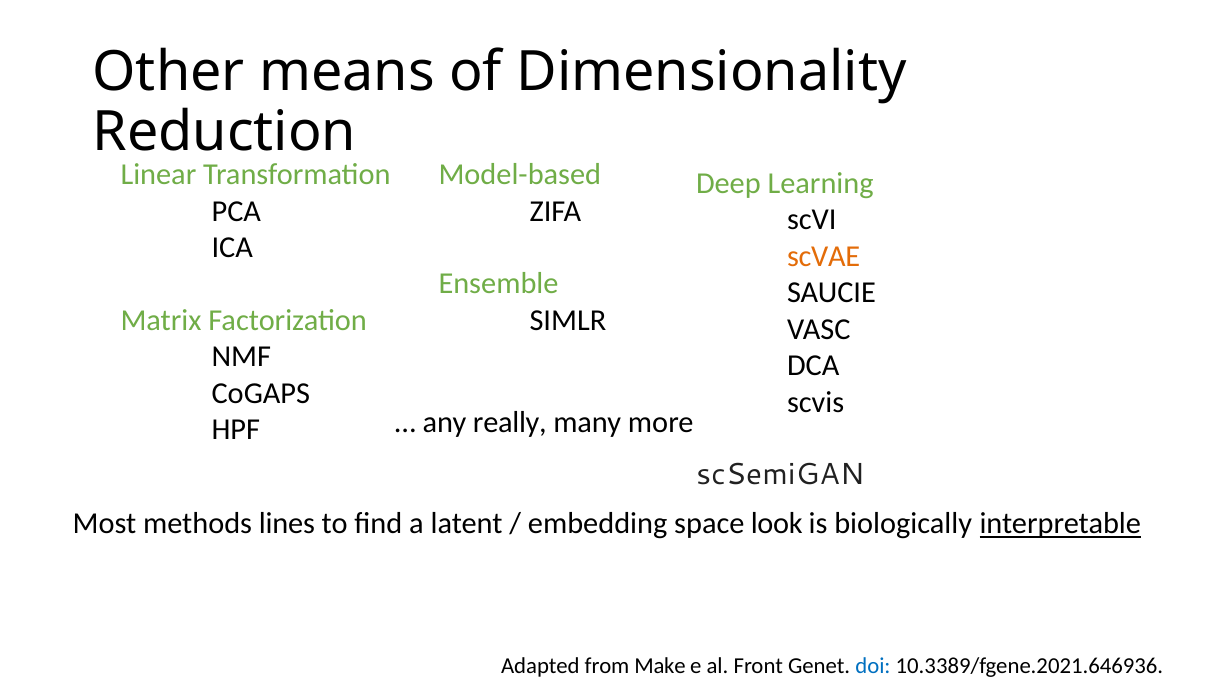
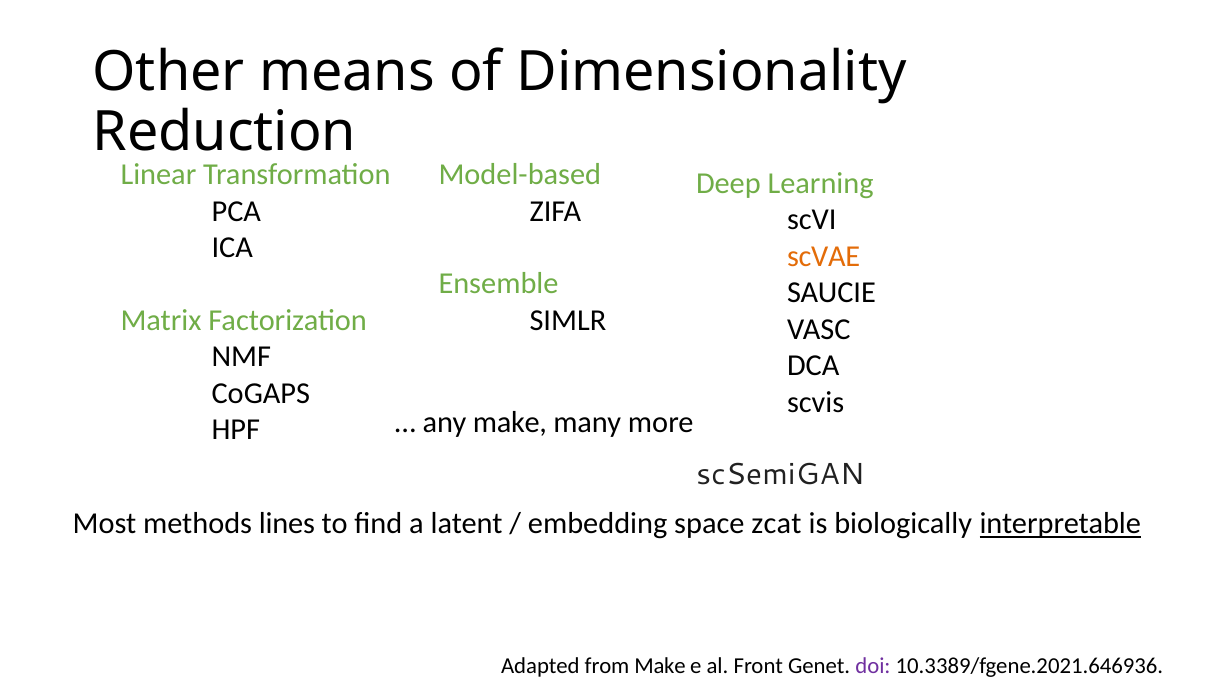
any really: really -> make
look: look -> zcat
doi colour: blue -> purple
